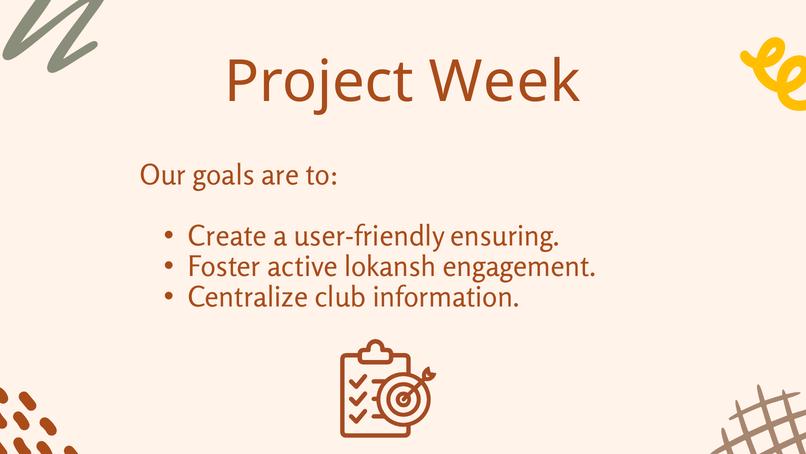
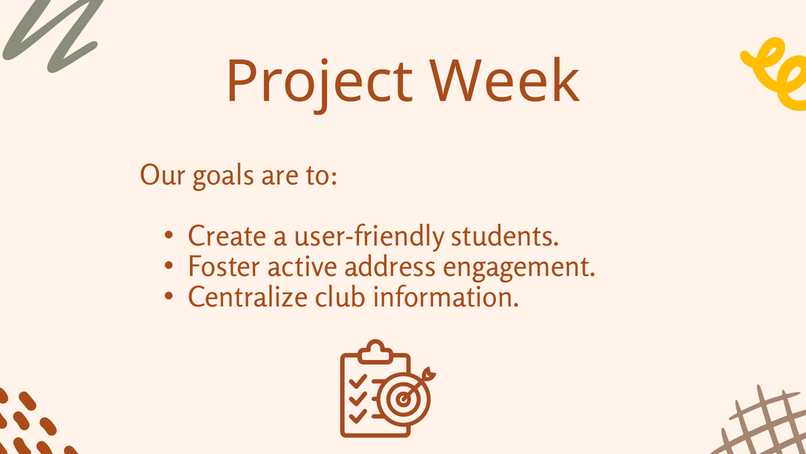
ensuring: ensuring -> students
lokansh: lokansh -> address
